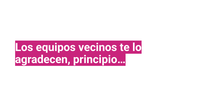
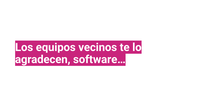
principio…: principio… -> software…
